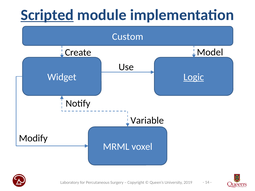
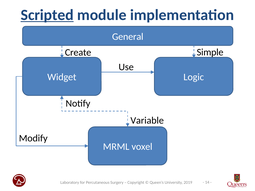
Custom: Custom -> General
Model: Model -> Simple
Logic underline: present -> none
